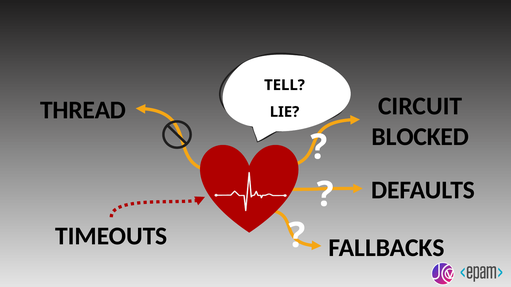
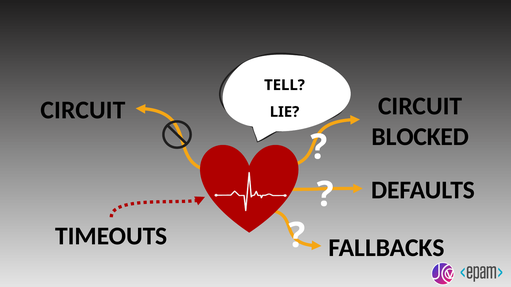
THREAD at (83, 110): THREAD -> CIRCUIT
